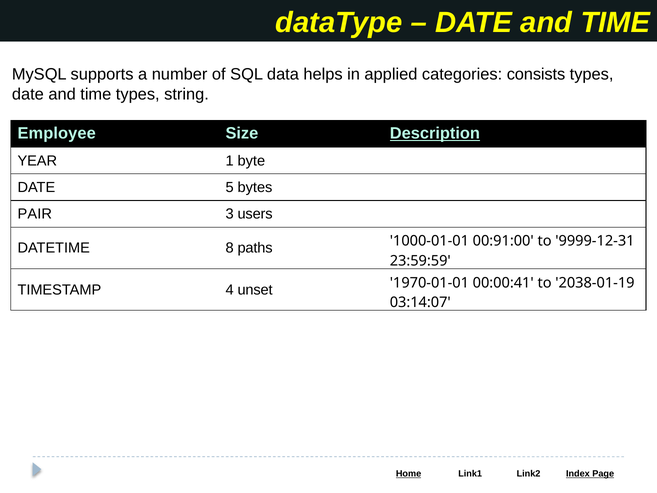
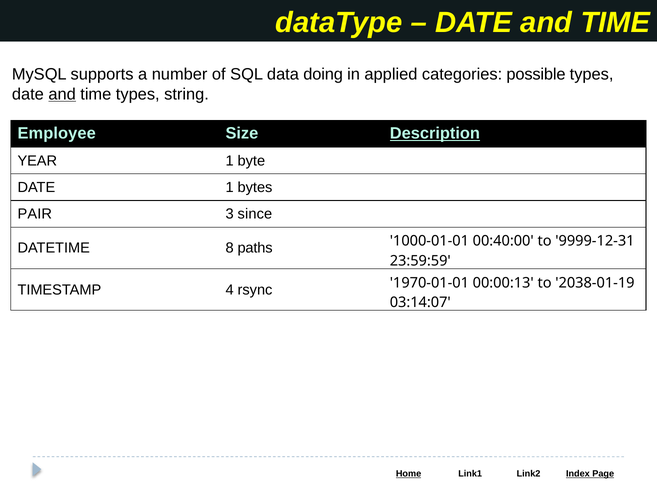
helps: helps -> doing
consists: consists -> possible
and at (62, 94) underline: none -> present
DATE 5: 5 -> 1
users: users -> since
00:91:00: 00:91:00 -> 00:40:00
unset: unset -> rsync
00:00:41: 00:00:41 -> 00:00:13
